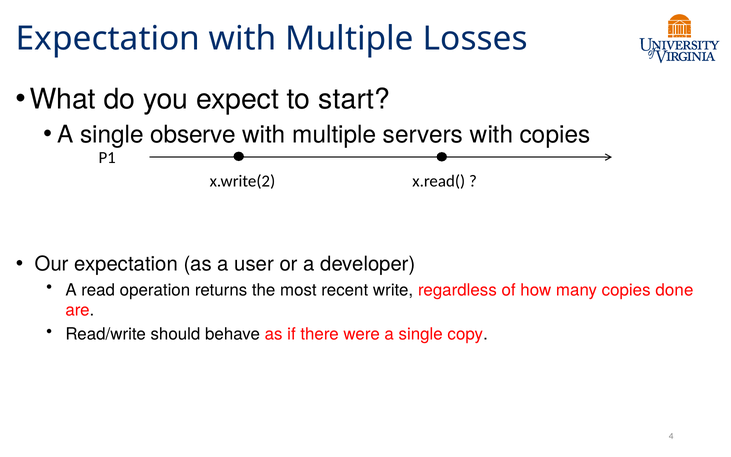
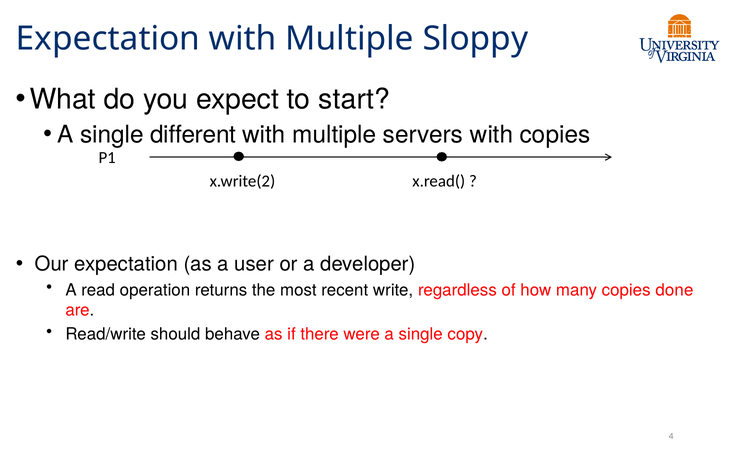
Losses: Losses -> Sloppy
observe: observe -> different
